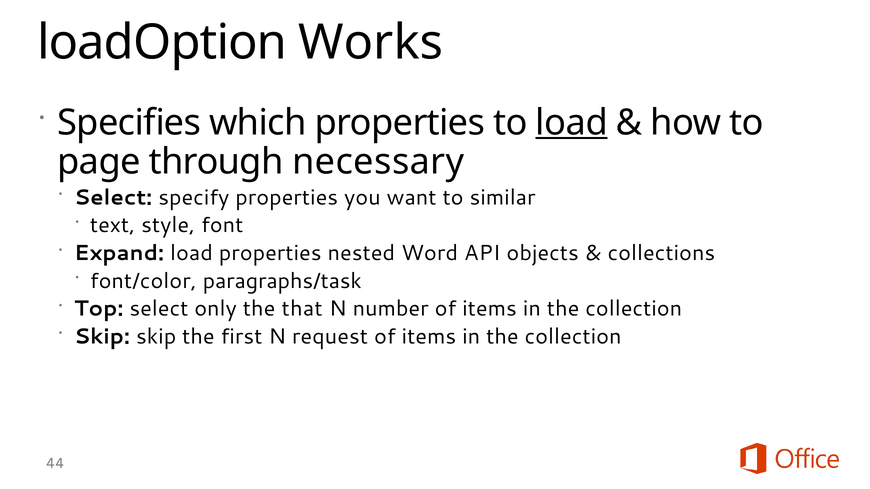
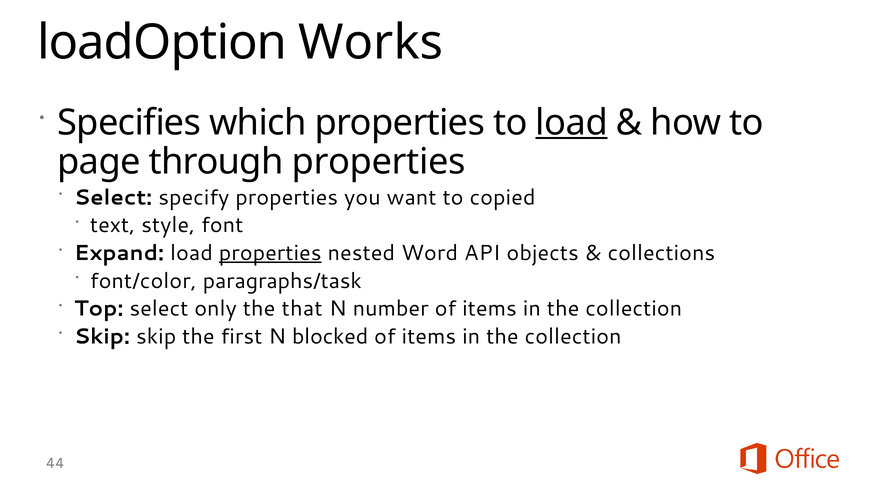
through necessary: necessary -> properties
similar: similar -> copied
properties at (270, 253) underline: none -> present
request: request -> blocked
